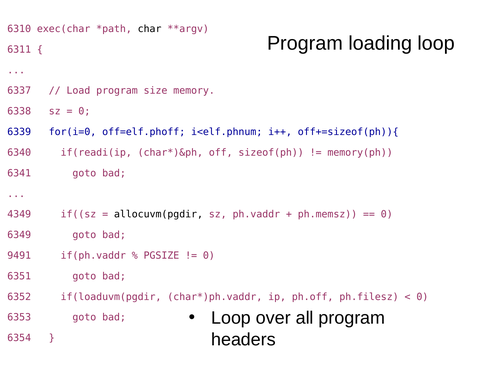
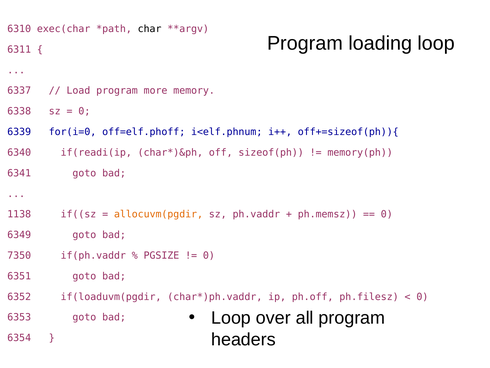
size: size -> more
4349: 4349 -> 1138
allocuvm(pgdir colour: black -> orange
9491: 9491 -> 7350
